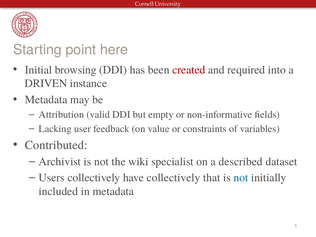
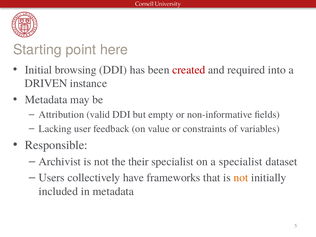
Contributed: Contributed -> Responsible
wiki: wiki -> their
a described: described -> specialist
have collectively: collectively -> frameworks
not at (241, 178) colour: blue -> orange
